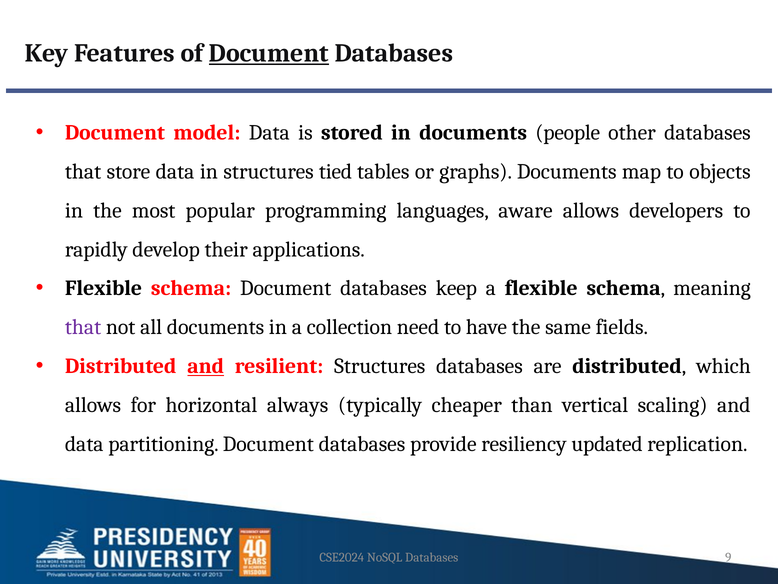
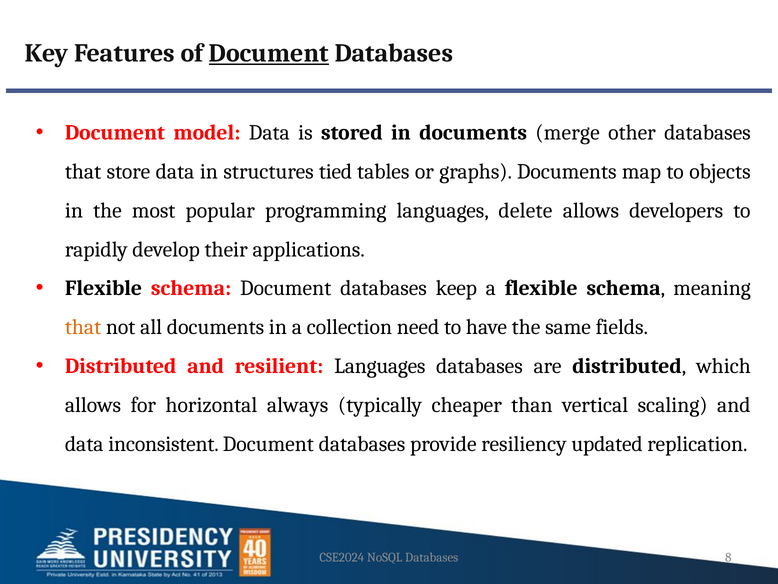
people: people -> merge
aware: aware -> delete
that at (83, 327) colour: purple -> orange
and at (206, 366) underline: present -> none
resilient Structures: Structures -> Languages
partitioning: partitioning -> inconsistent
9: 9 -> 8
